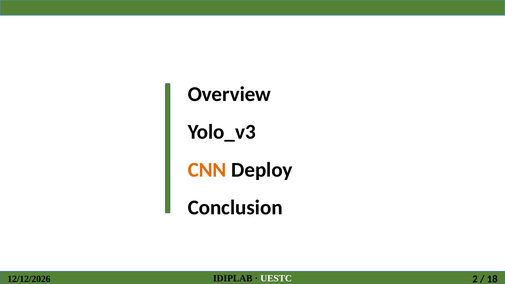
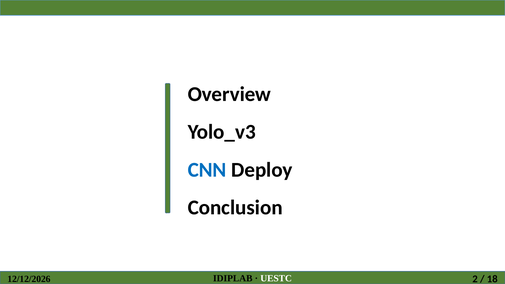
CNN colour: orange -> blue
